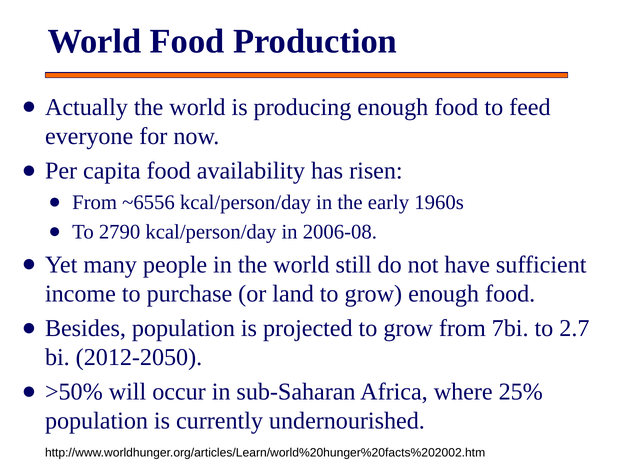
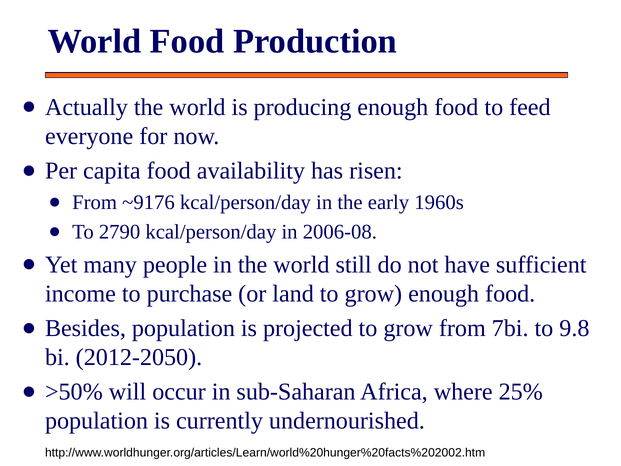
~6556: ~6556 -> ~9176
2.7: 2.7 -> 9.8
